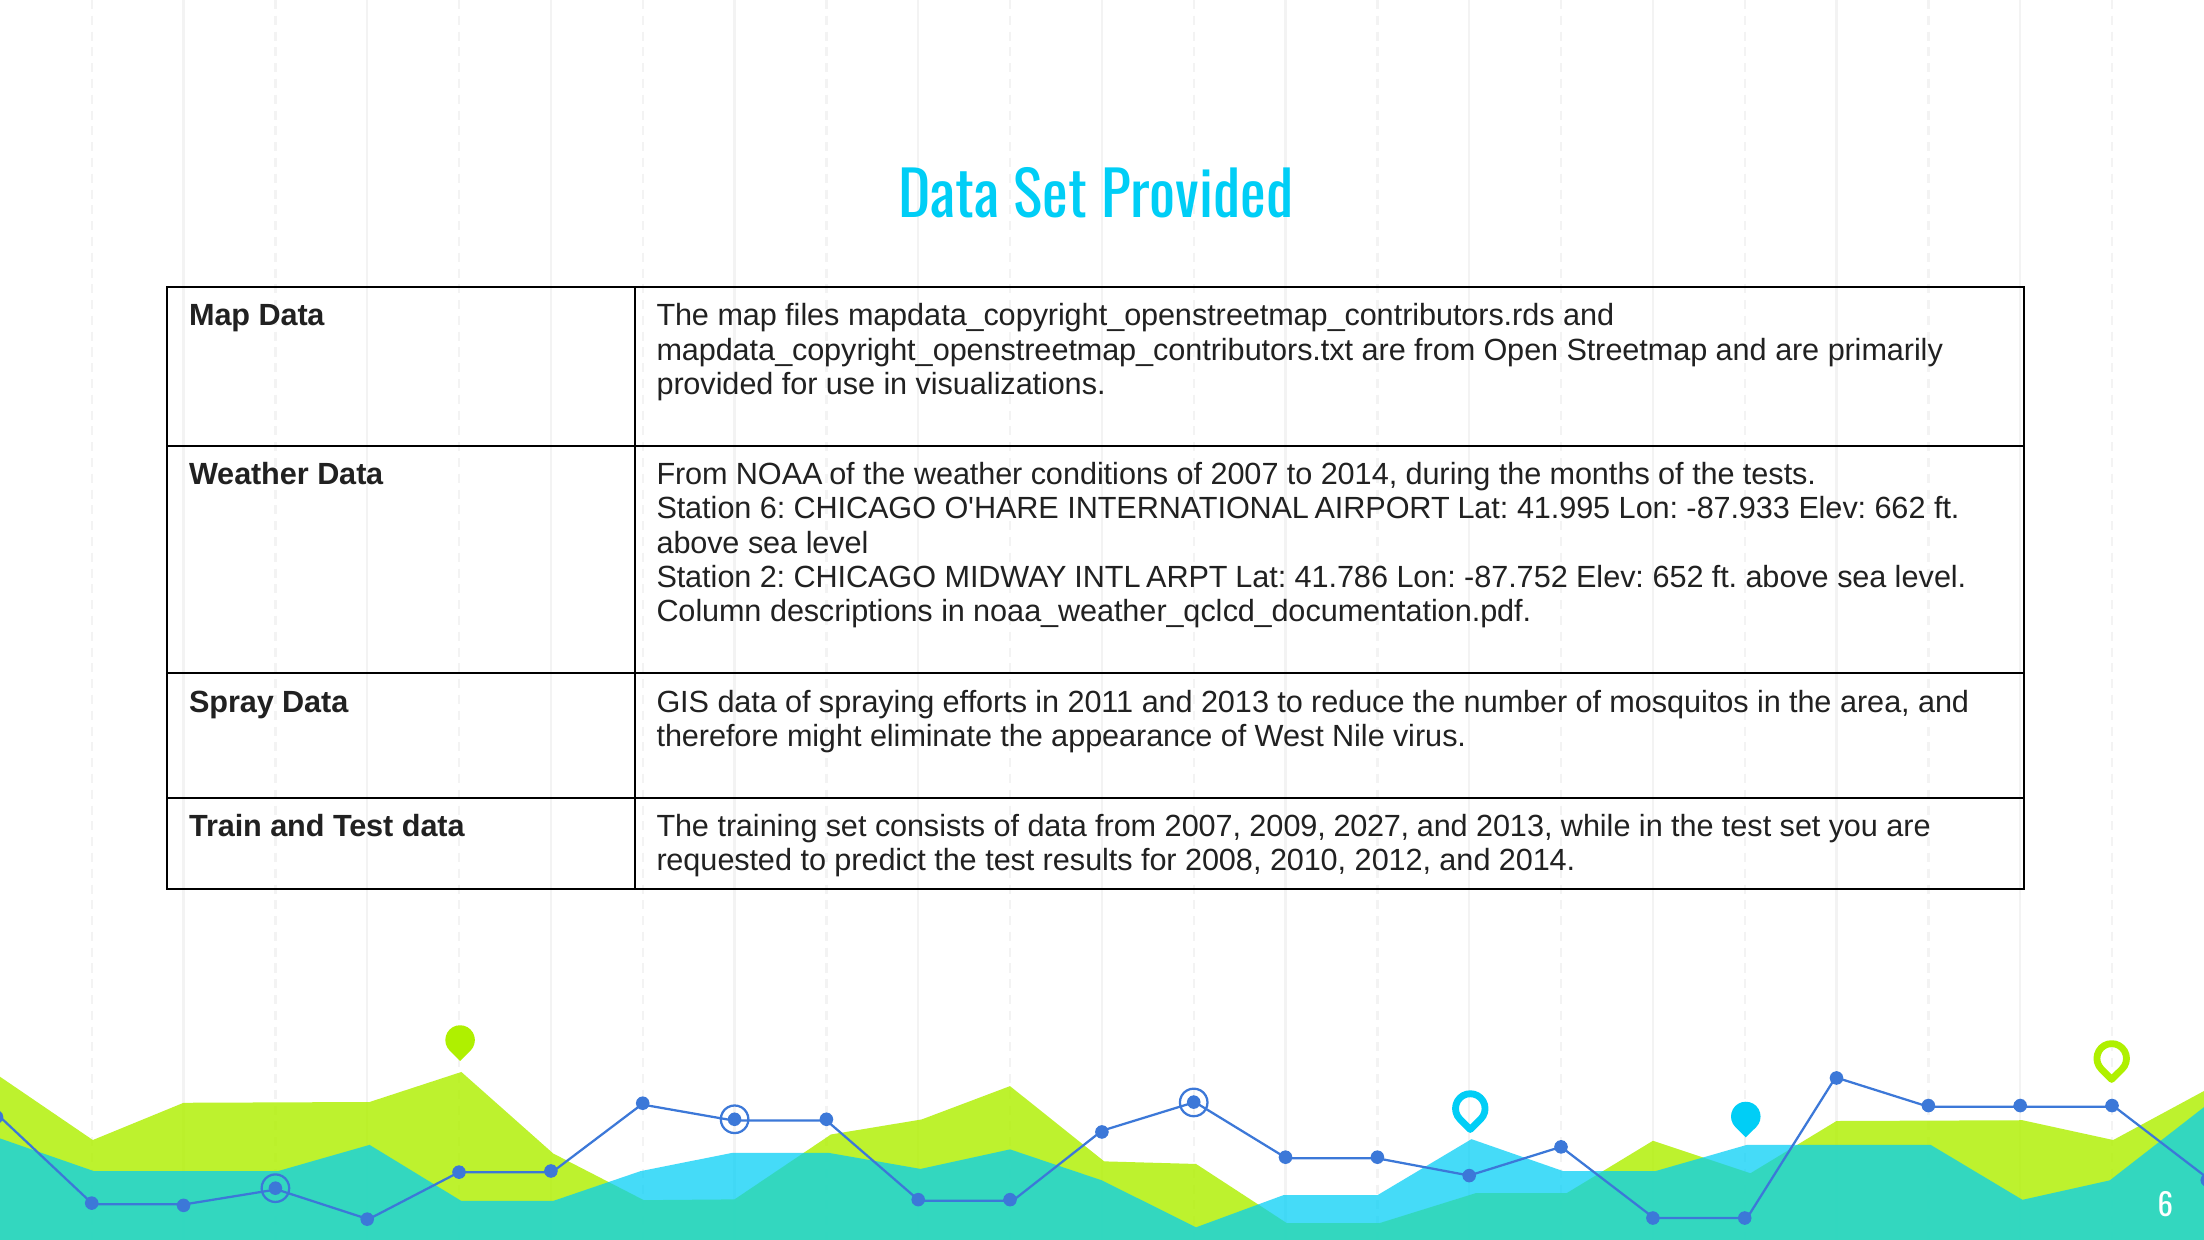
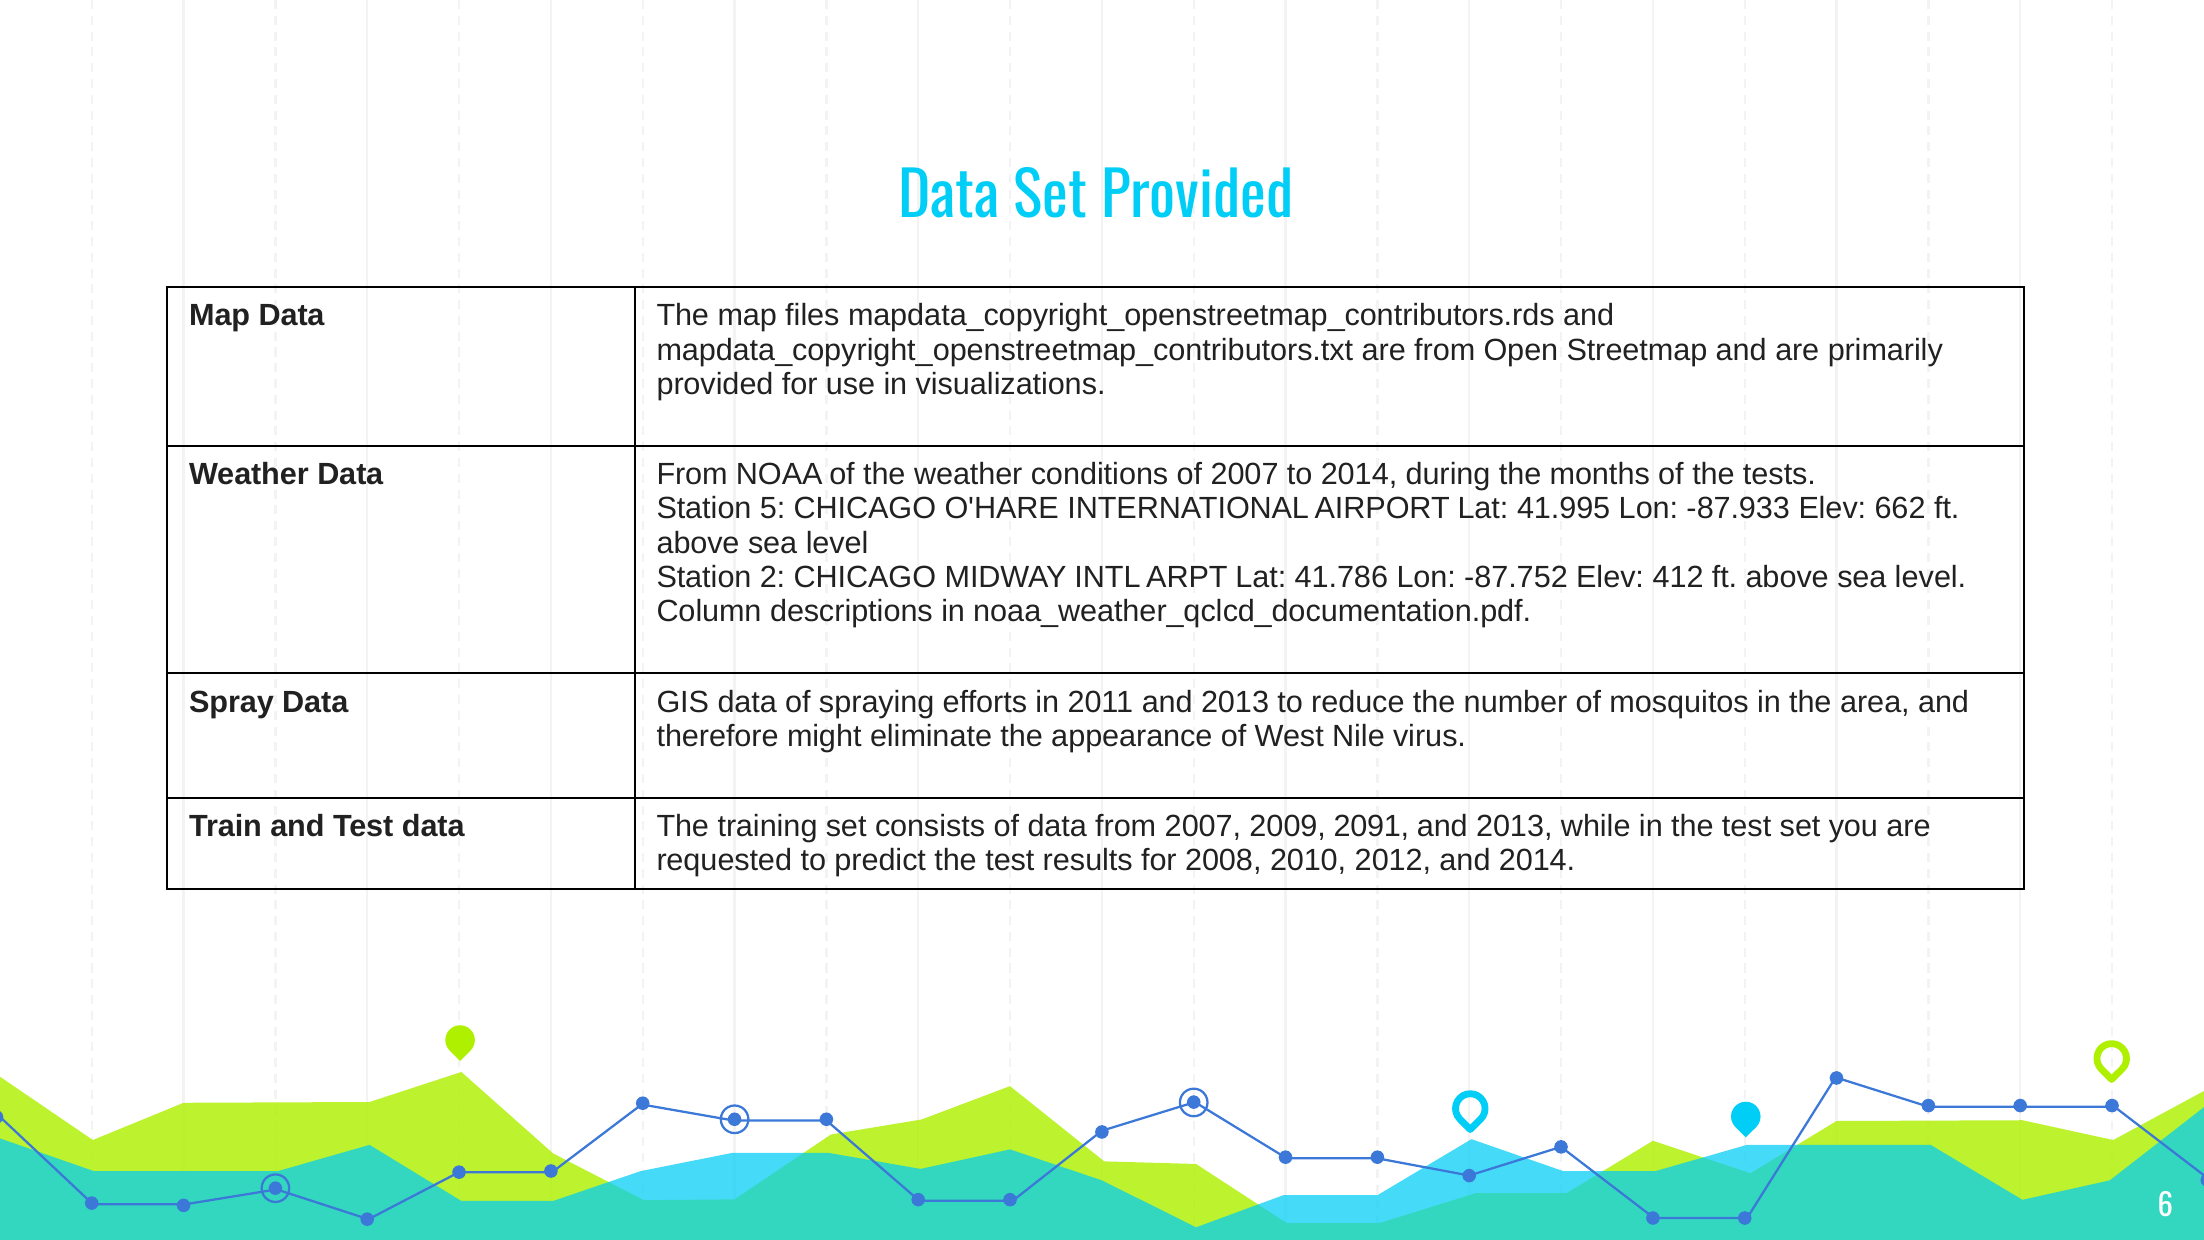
Station 6: 6 -> 5
652: 652 -> 412
2027: 2027 -> 2091
